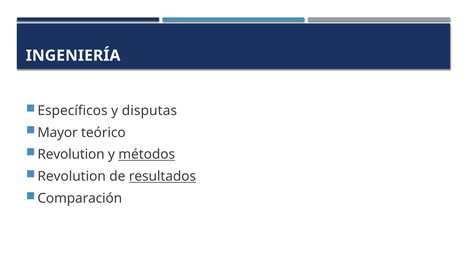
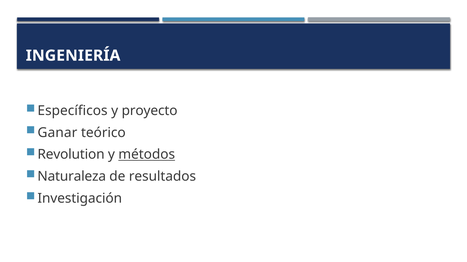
disputas: disputas -> proyecto
Mayor: Mayor -> Ganar
Revolution at (72, 177): Revolution -> Naturaleza
resultados underline: present -> none
Comparación: Comparación -> Investigación
